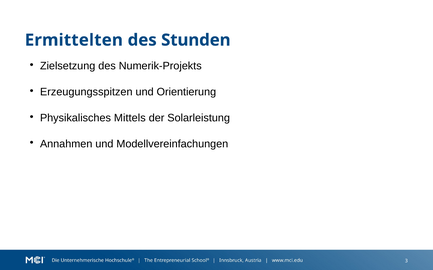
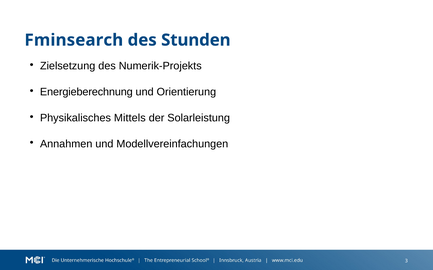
Ermittelten: Ermittelten -> Fminsearch
Erzeugungsspitzen: Erzeugungsspitzen -> Energieberechnung
